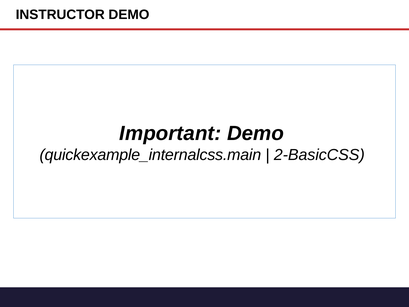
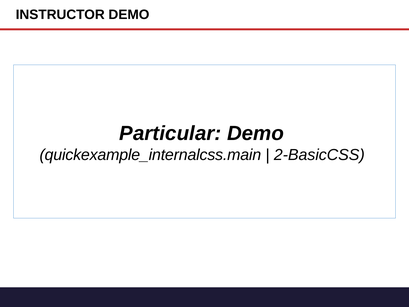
Important: Important -> Particular
